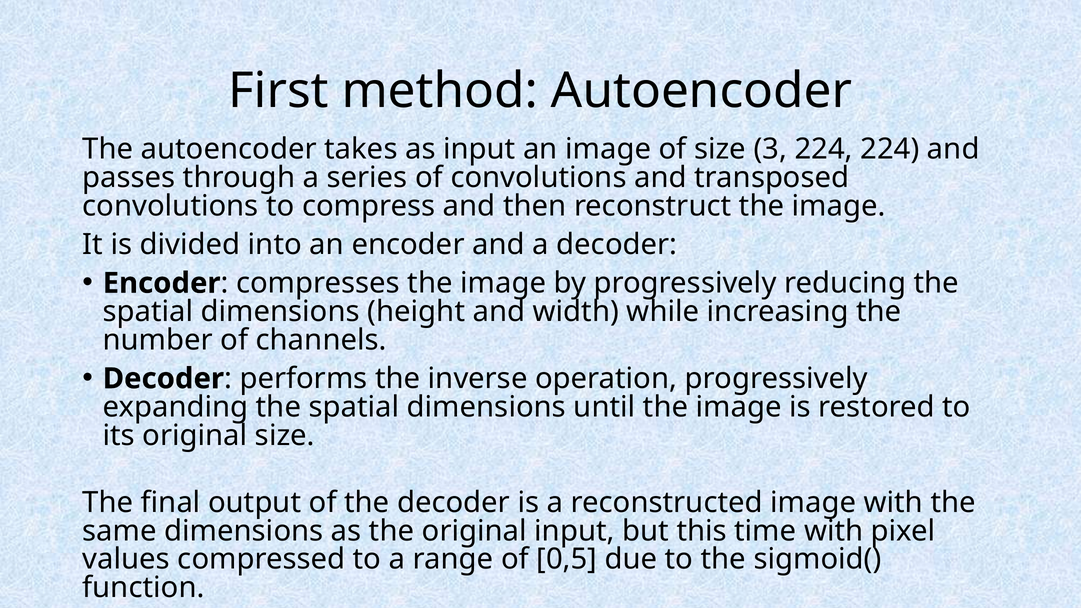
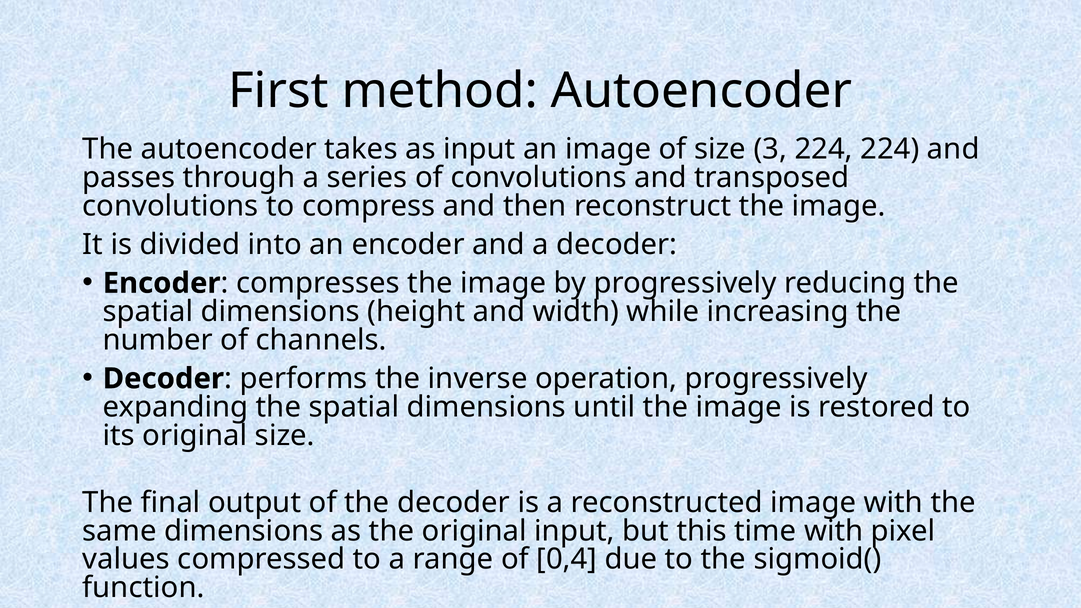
0,5: 0,5 -> 0,4
